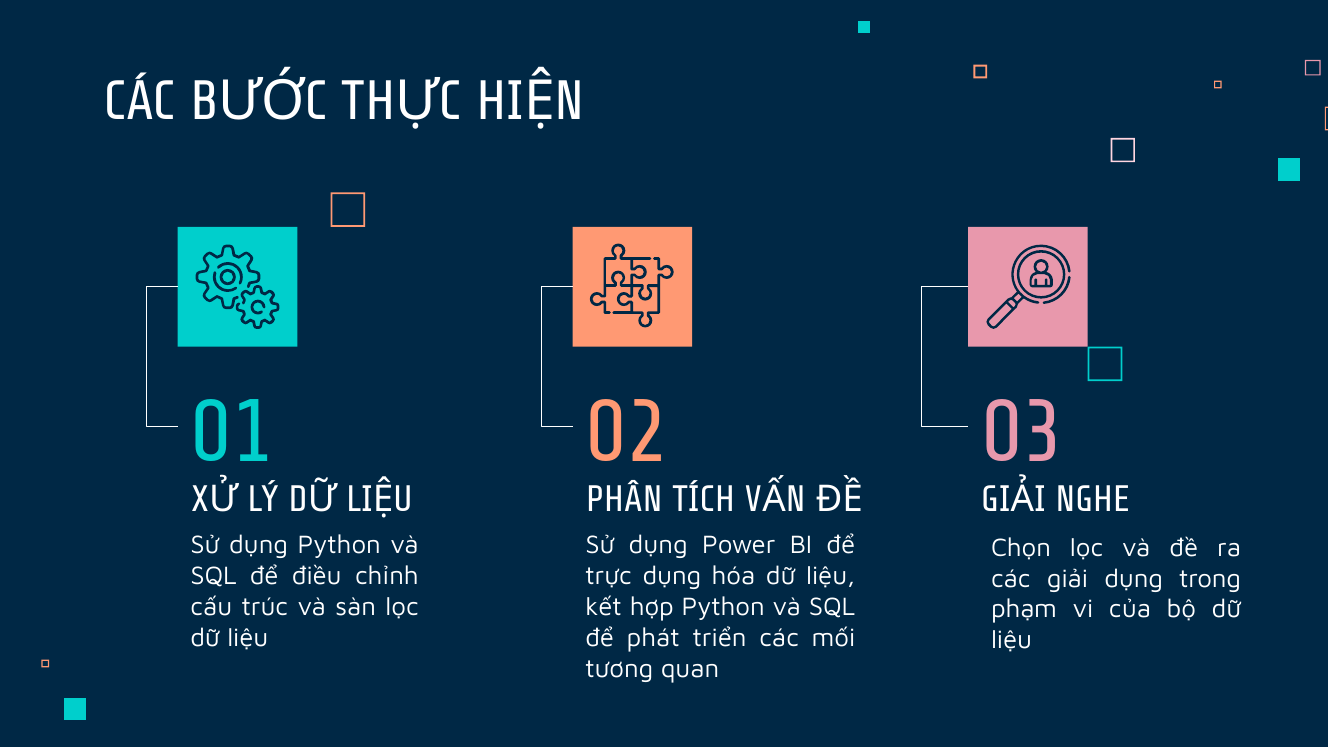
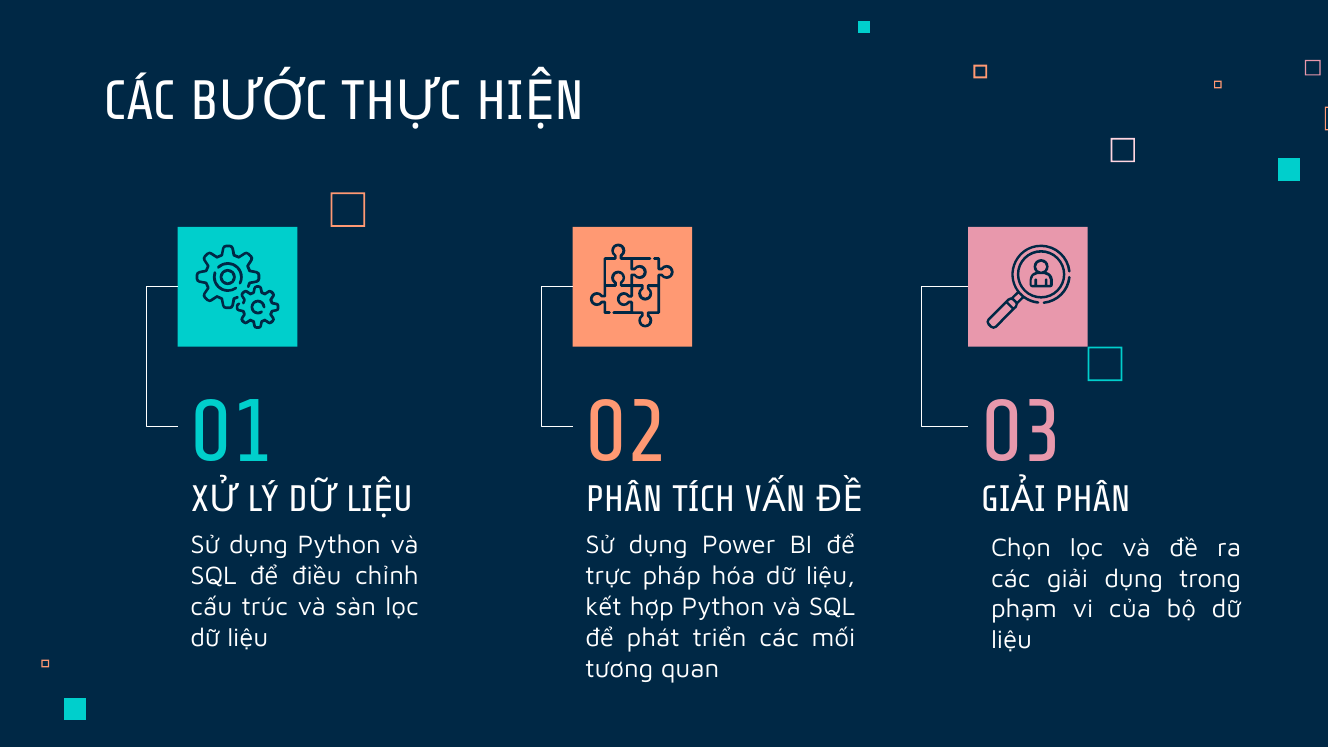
NGHE at (1093, 500): NGHE -> PHÂN
trực dụng: dụng -> pháp
